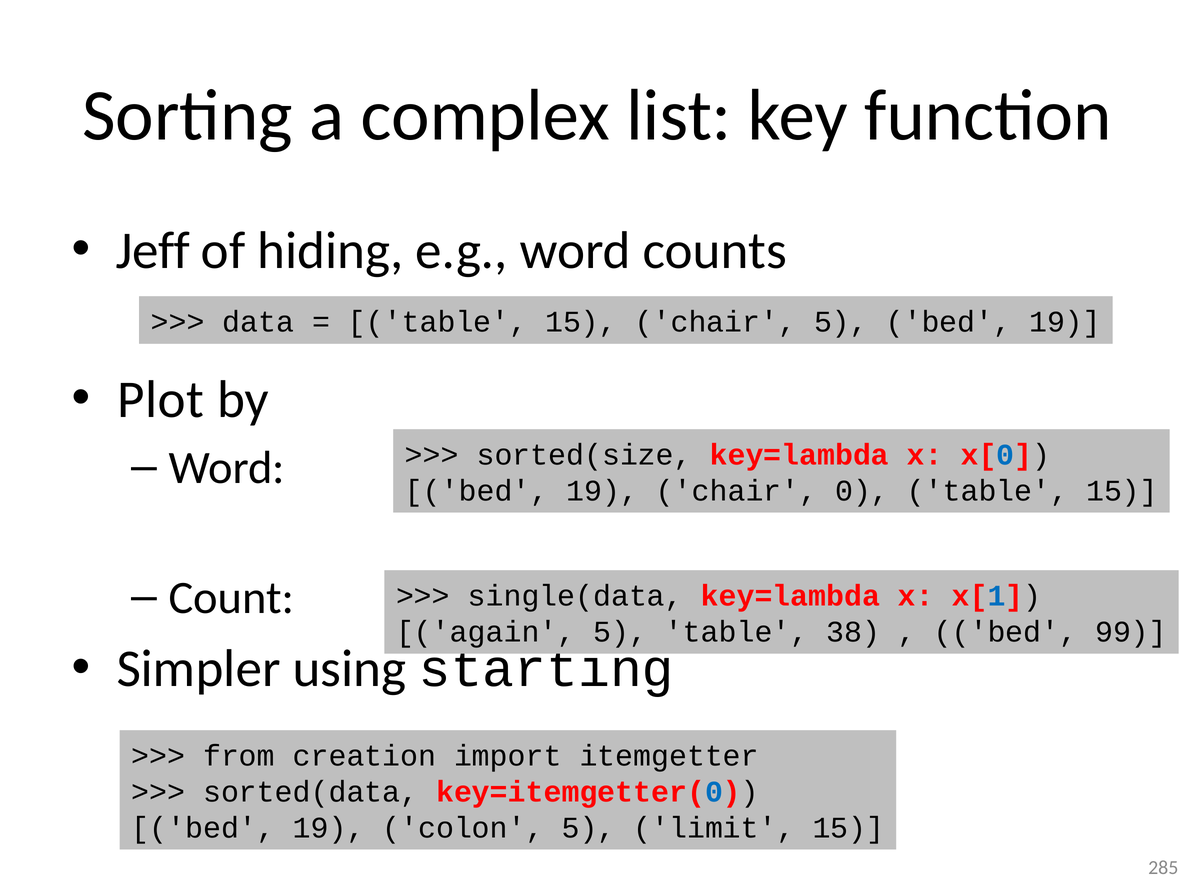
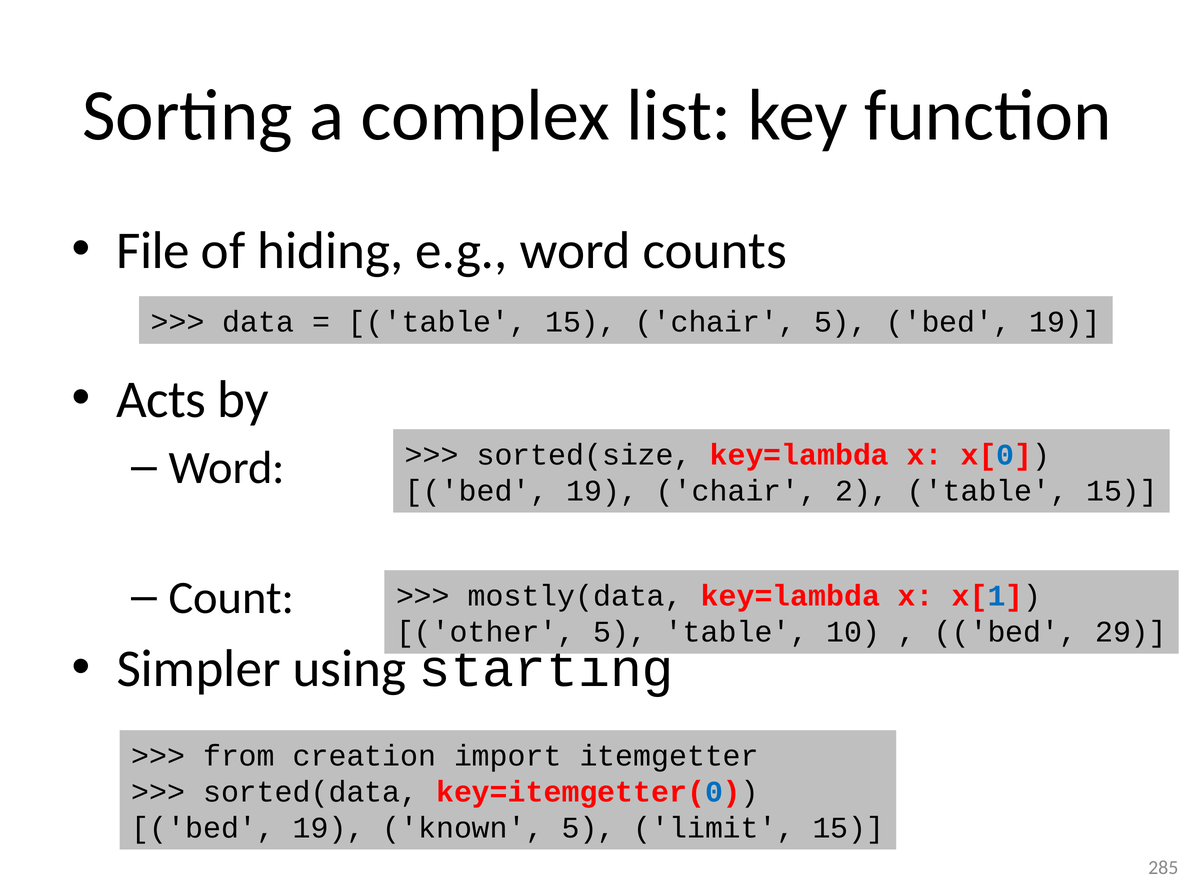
Jeff: Jeff -> File
Plot: Plot -> Acts
0: 0 -> 2
single(data: single(data -> mostly(data
again: again -> other
38: 38 -> 10
99: 99 -> 29
colon: colon -> known
